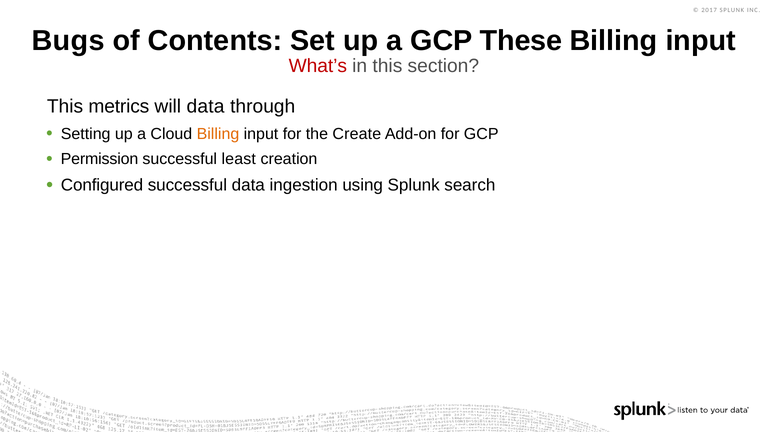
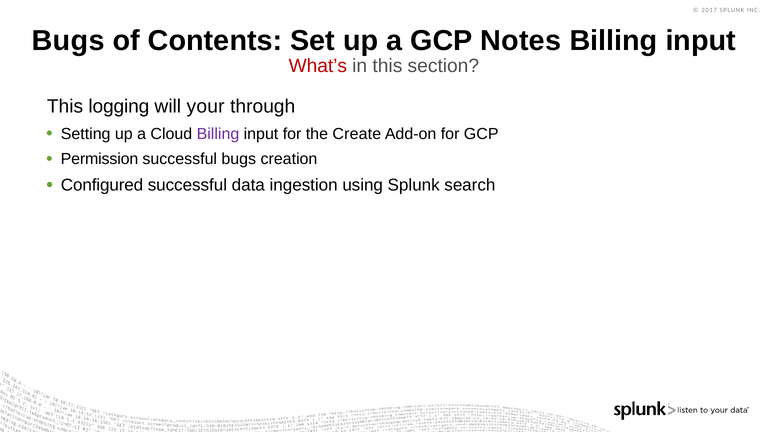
These: These -> Notes
metrics: metrics -> logging
will data: data -> your
Billing at (218, 134) colour: orange -> purple
successful least: least -> bugs
